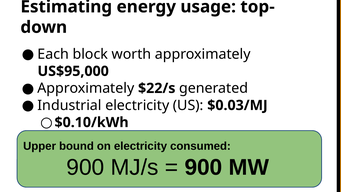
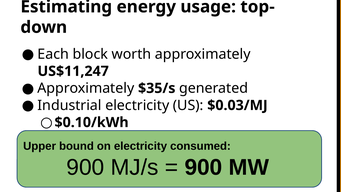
US$95,000: US$95,000 -> US$11,247
$22/s: $22/s -> $35/s
